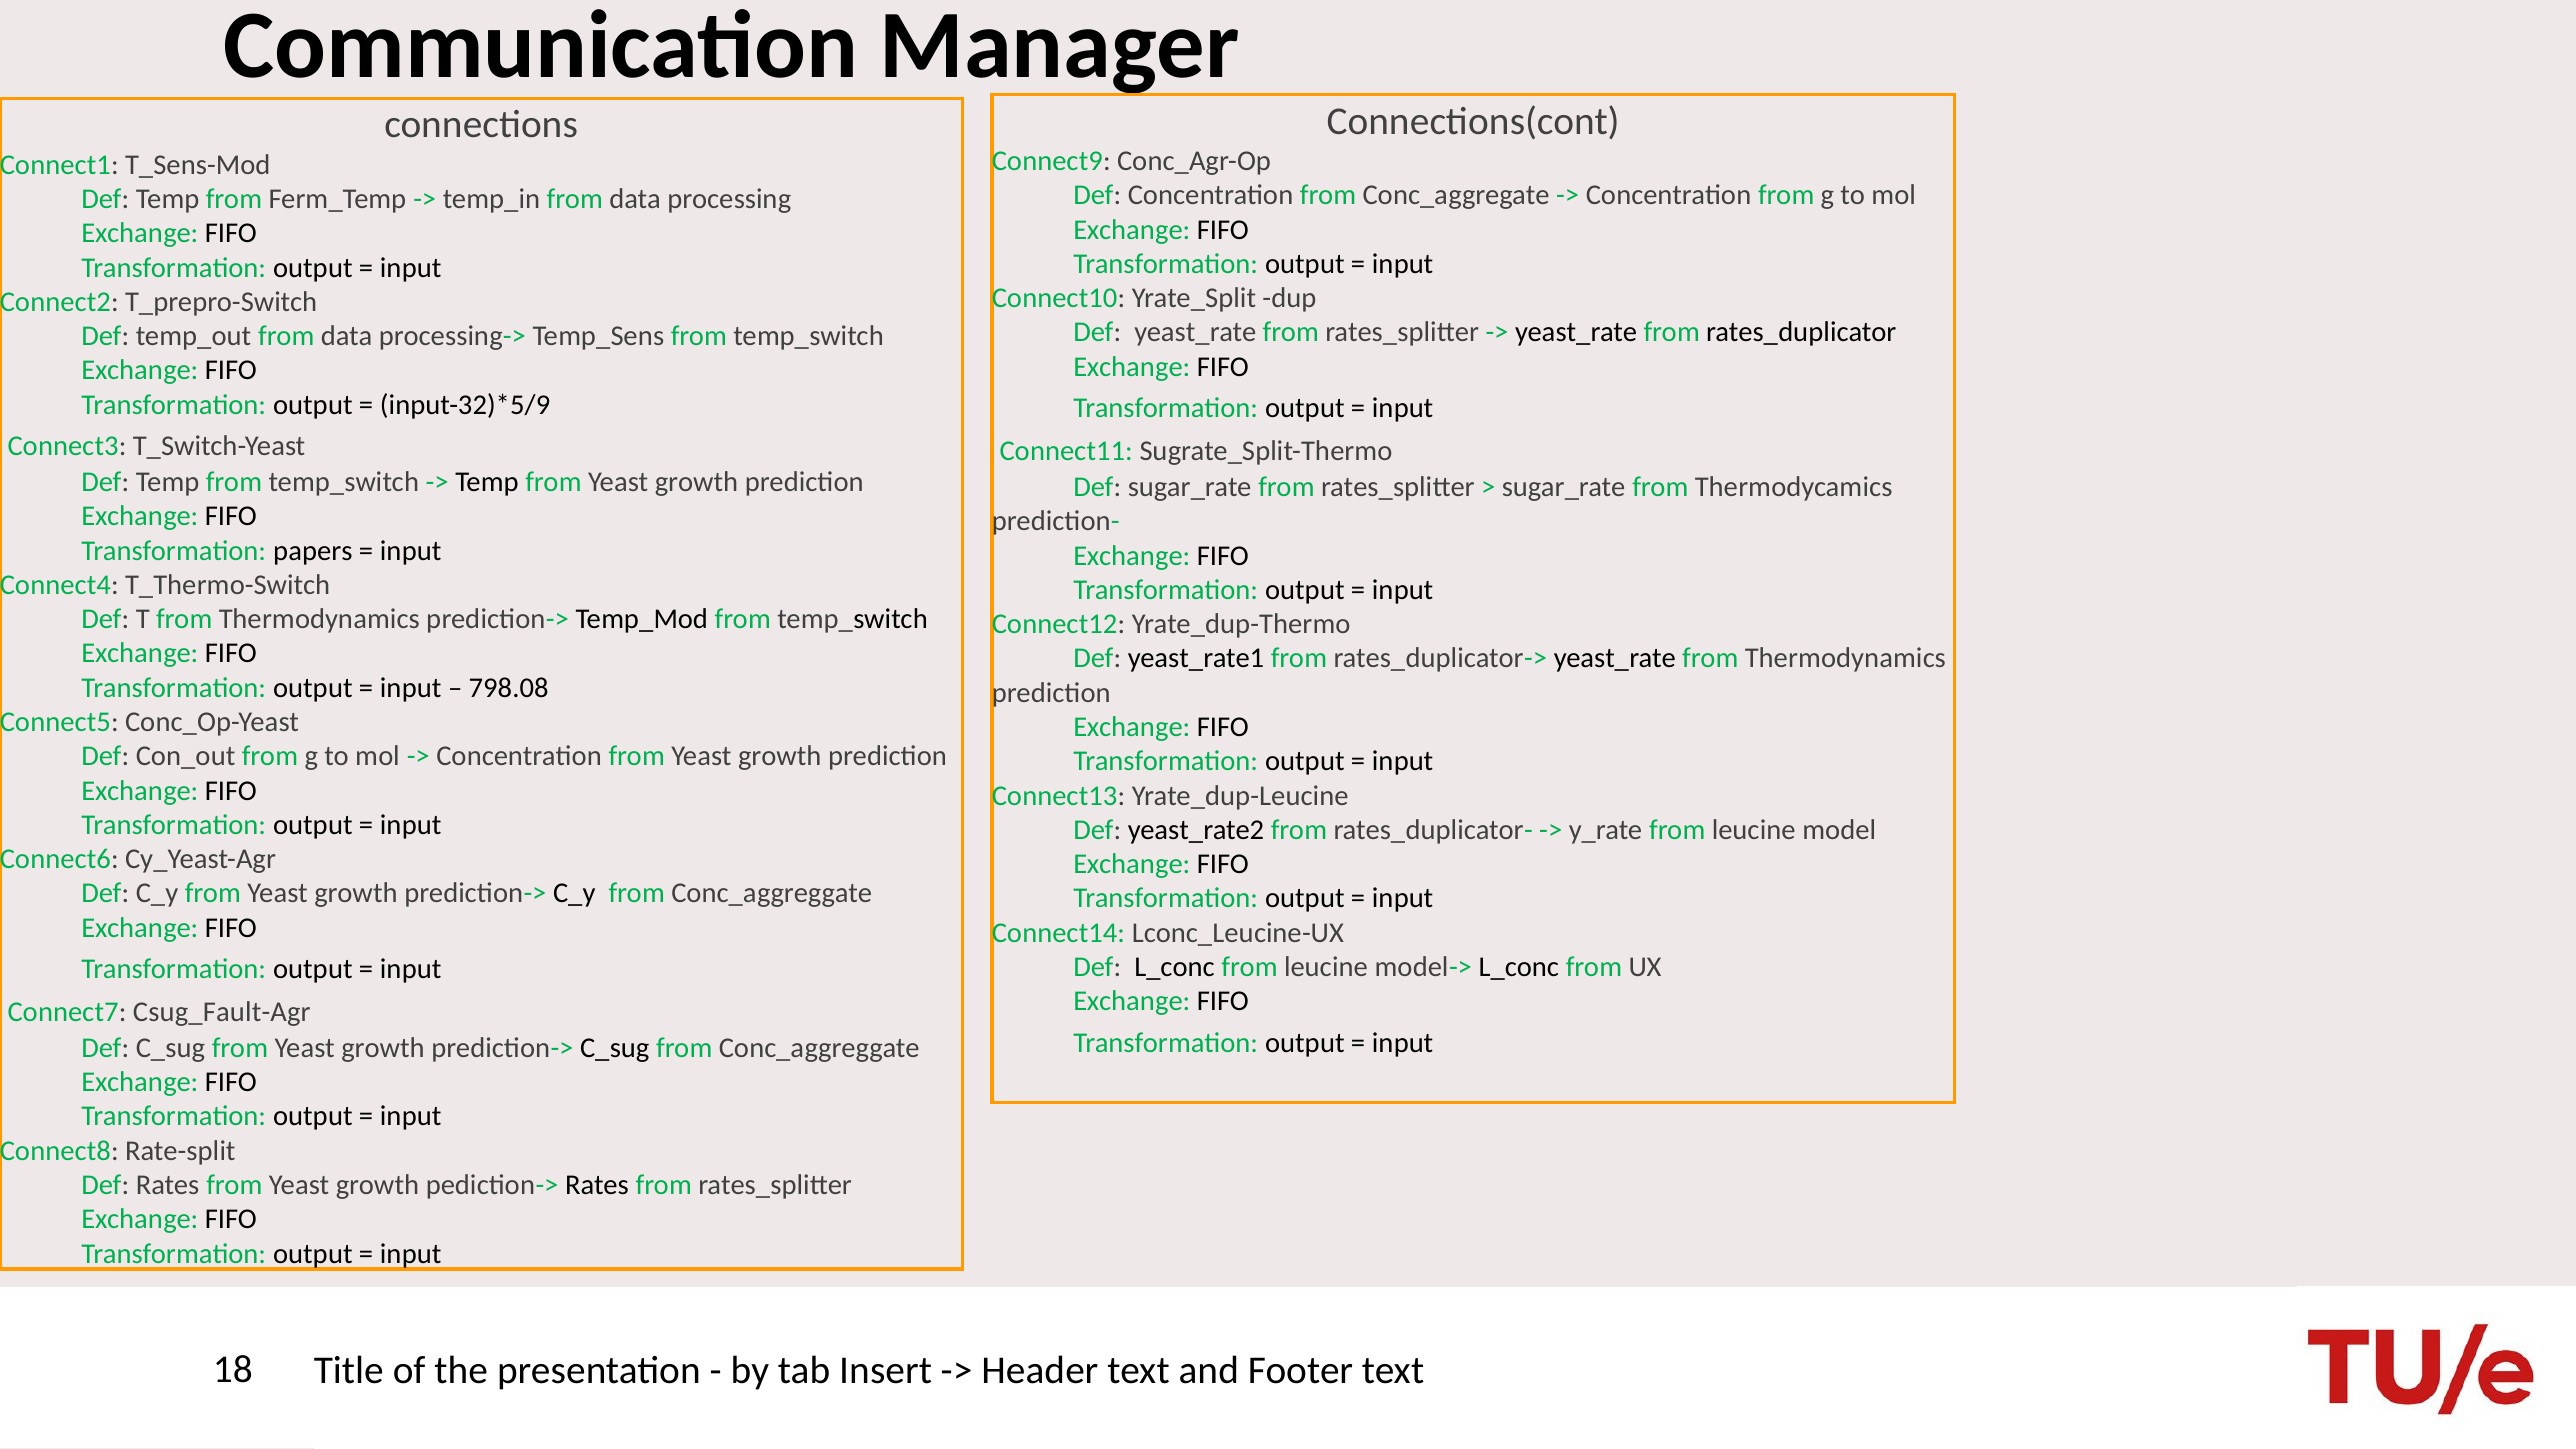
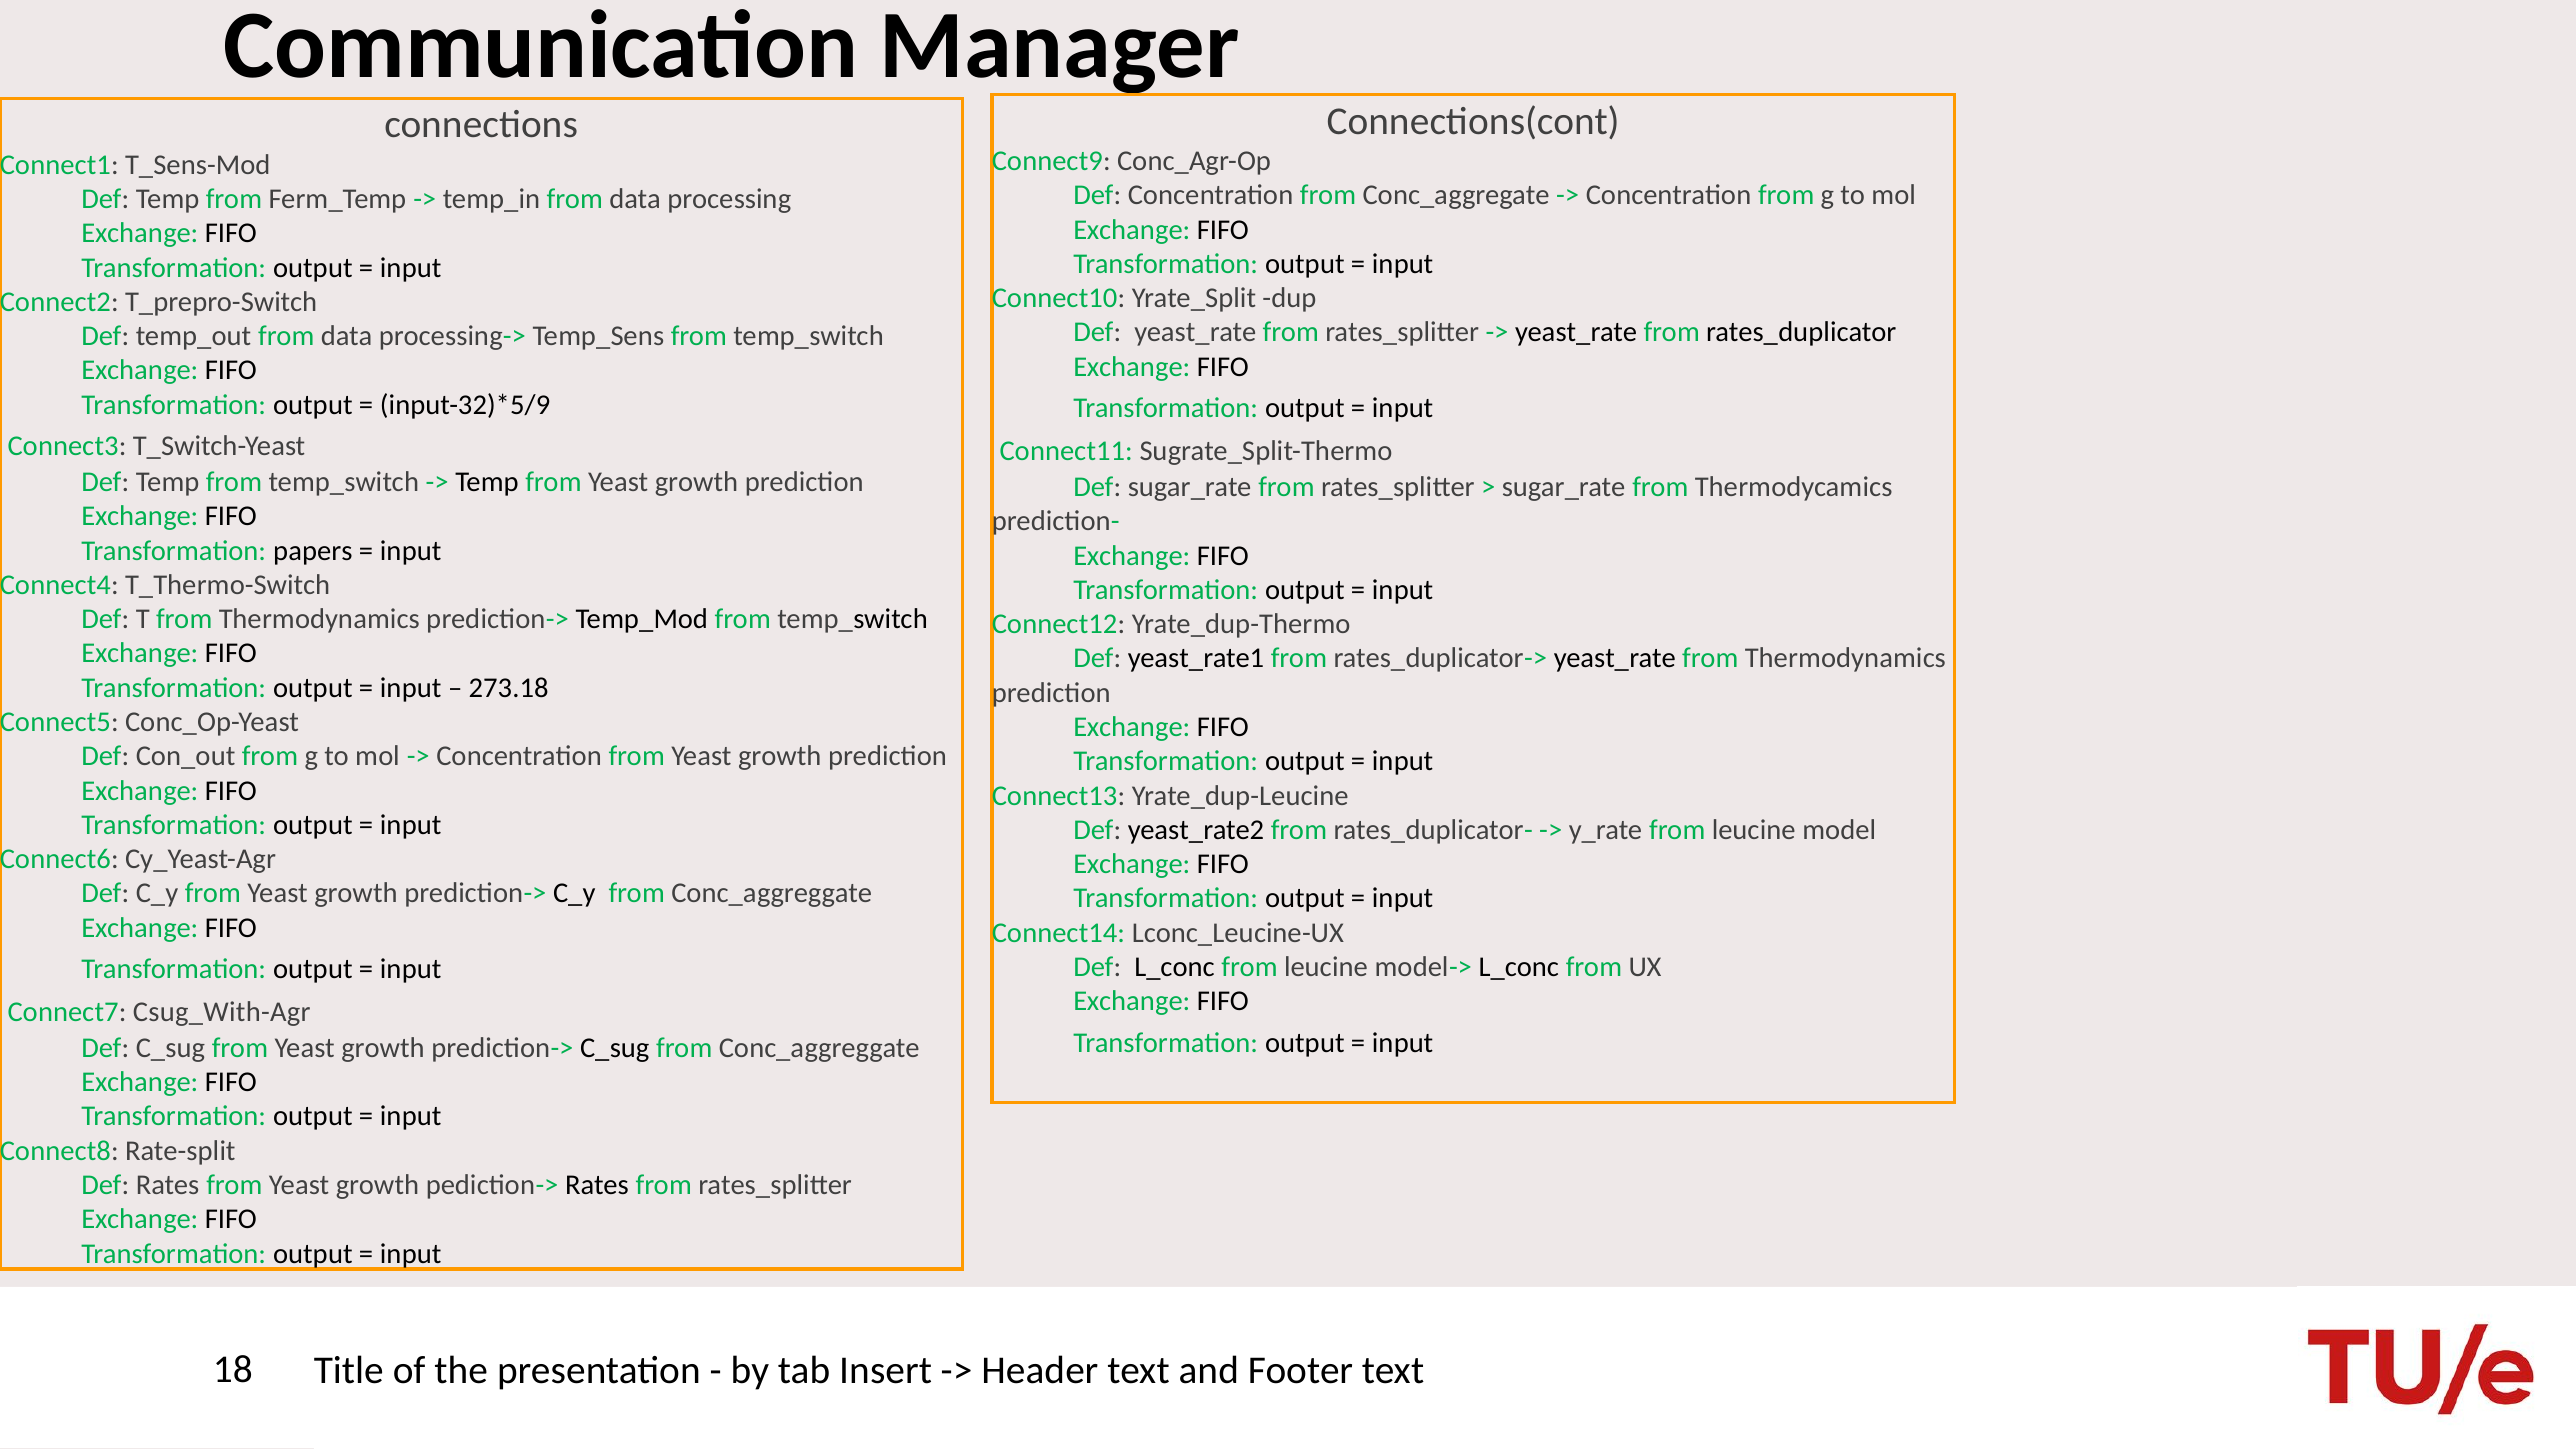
798.08: 798.08 -> 273.18
Csug_Fault-Agr: Csug_Fault-Agr -> Csug_With-Agr
